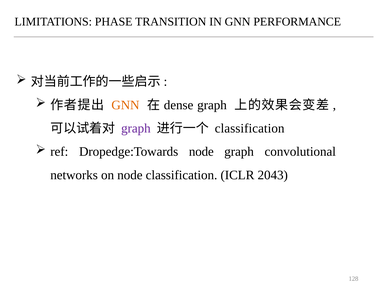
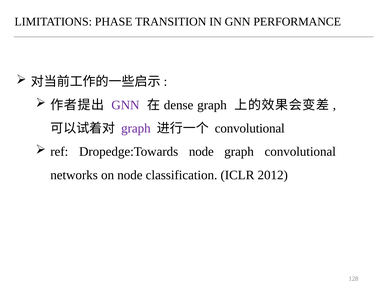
GNN at (125, 105) colour: orange -> purple
classification at (250, 128): classification -> convolutional
2043: 2043 -> 2012
